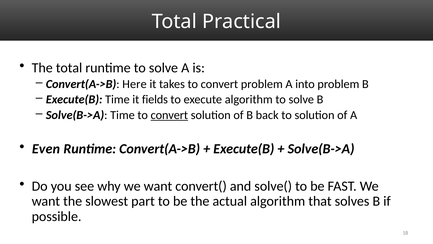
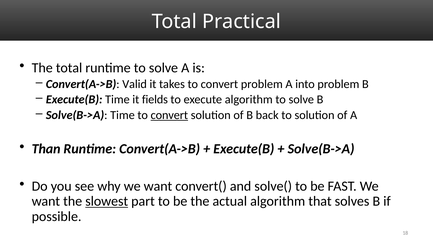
Here: Here -> Valid
Even: Even -> Than
slowest underline: none -> present
